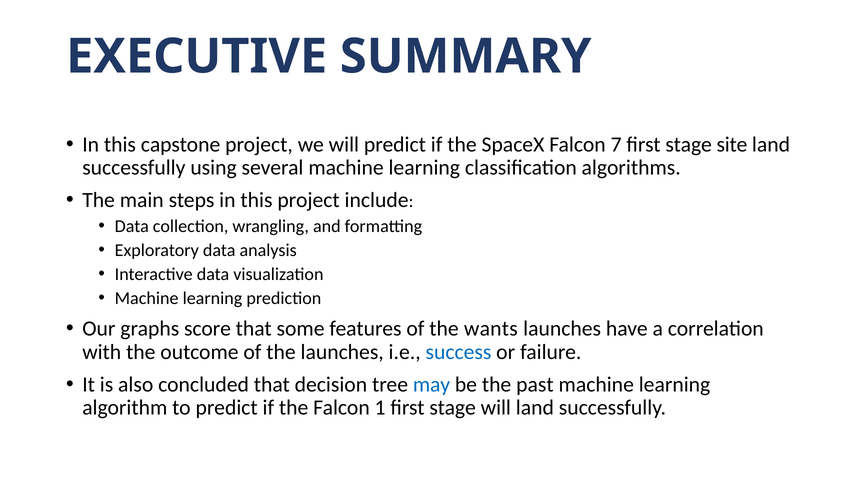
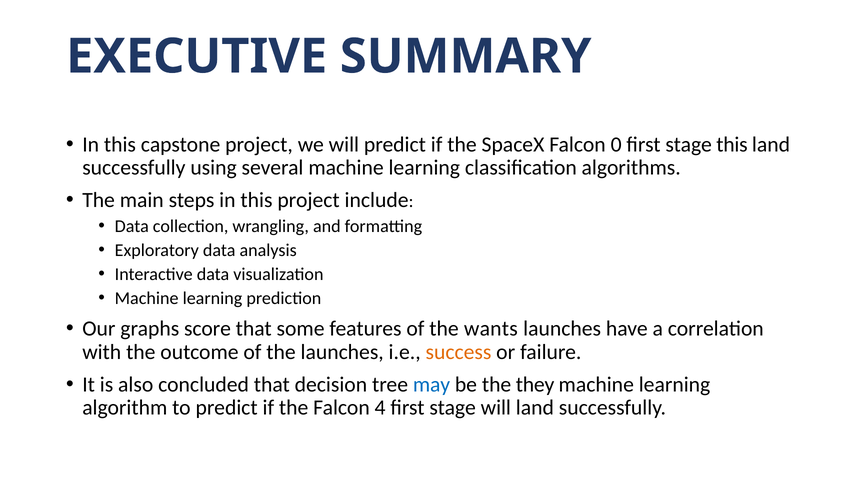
7: 7 -> 0
stage site: site -> this
success colour: blue -> orange
past: past -> they
1: 1 -> 4
